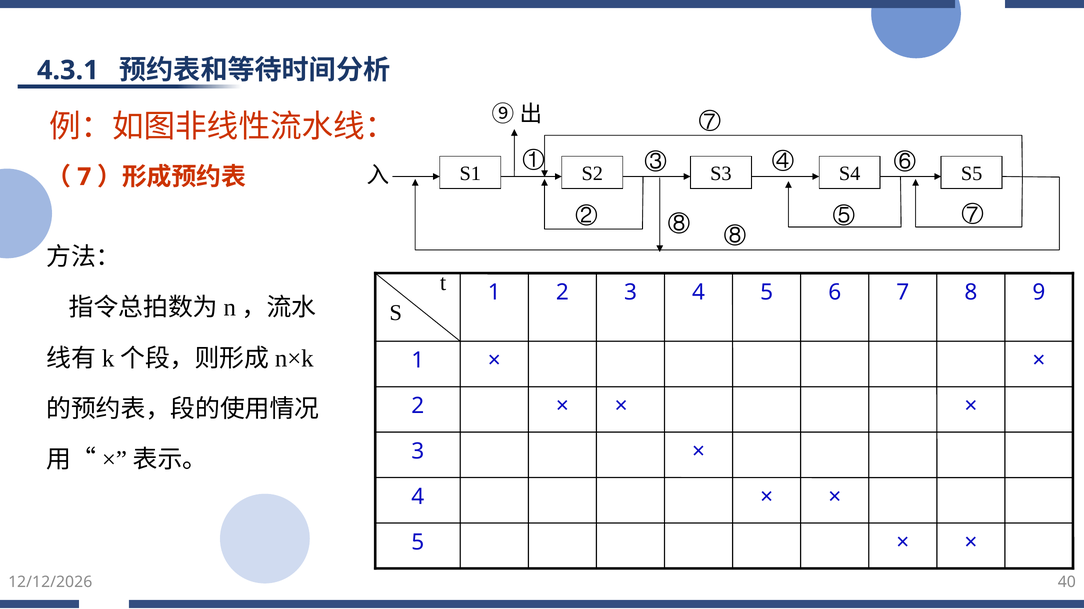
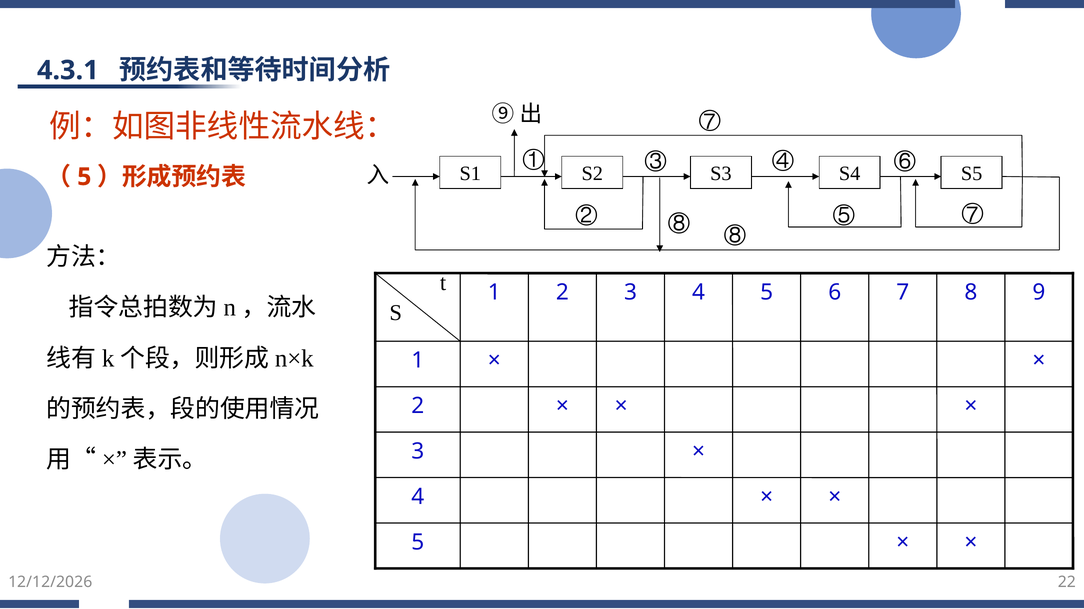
7 at (84, 177): 7 -> 5
40: 40 -> 22
